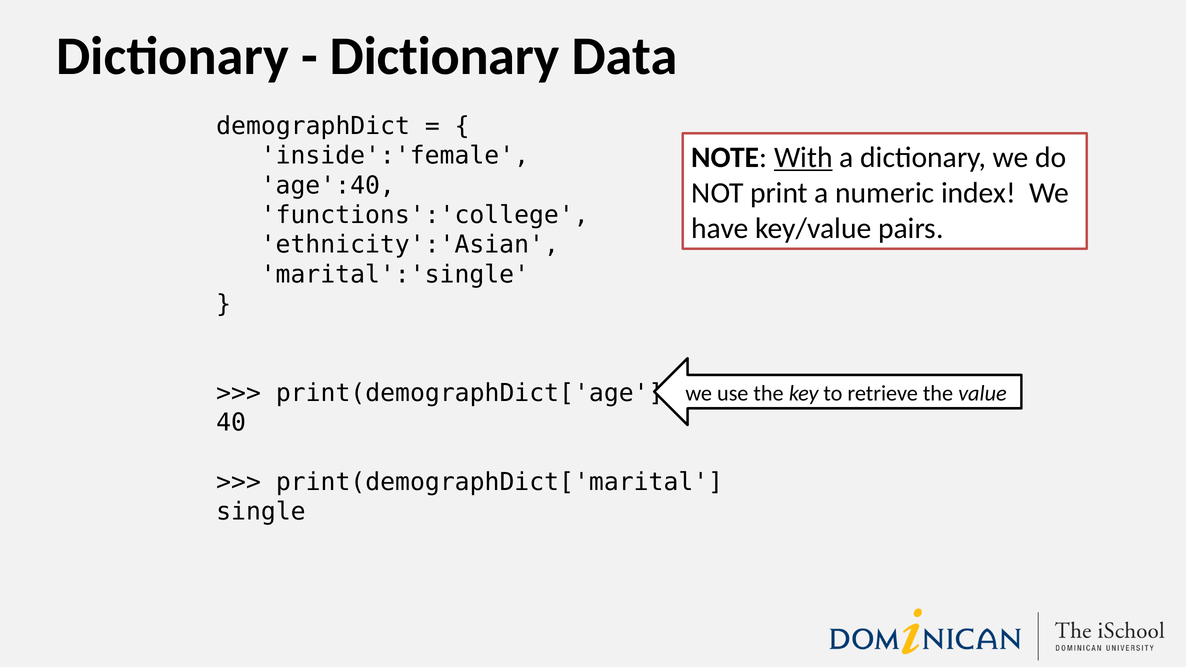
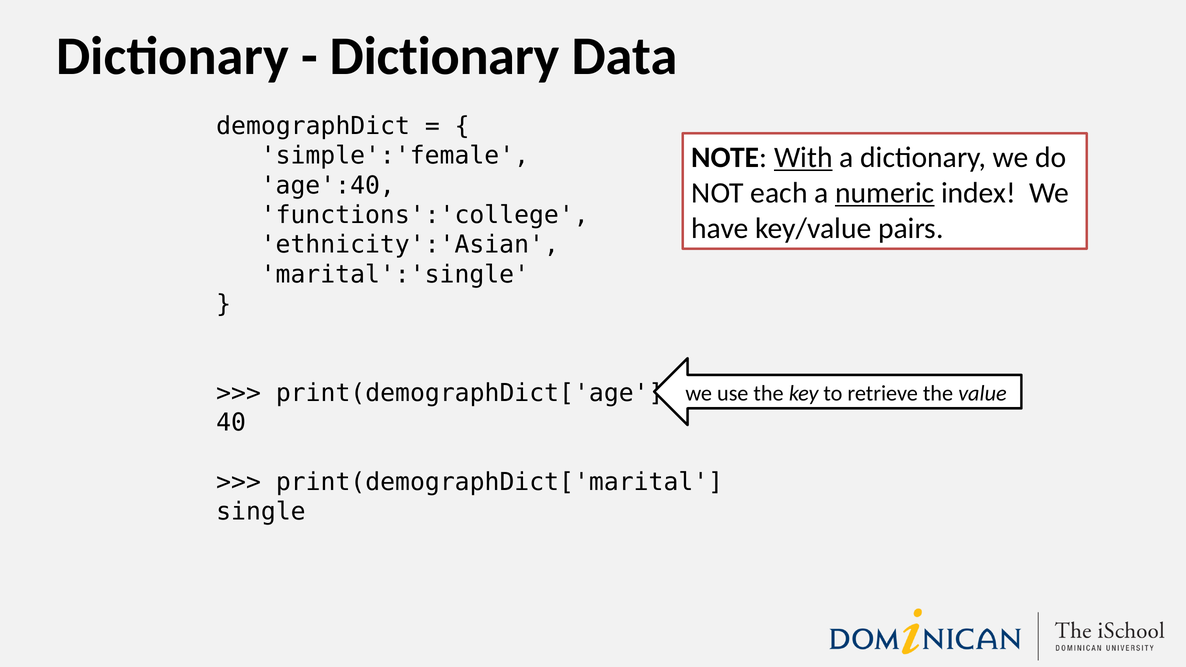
inside':'female: inside':'female -> simple':'female
print: print -> each
numeric underline: none -> present
